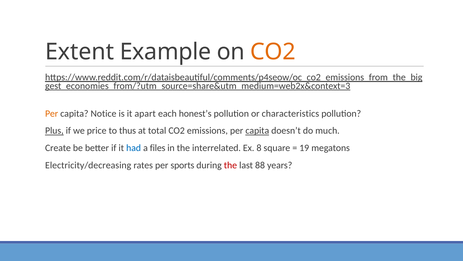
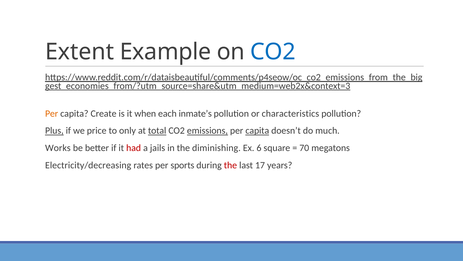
CO2 at (273, 52) colour: orange -> blue
Notice: Notice -> Create
apart: apart -> when
honest’s: honest’s -> inmate’s
thus: thus -> only
total underline: none -> present
emissions underline: none -> present
Create: Create -> Works
had colour: blue -> red
files: files -> jails
interrelated: interrelated -> diminishing
8: 8 -> 6
19: 19 -> 70
88: 88 -> 17
